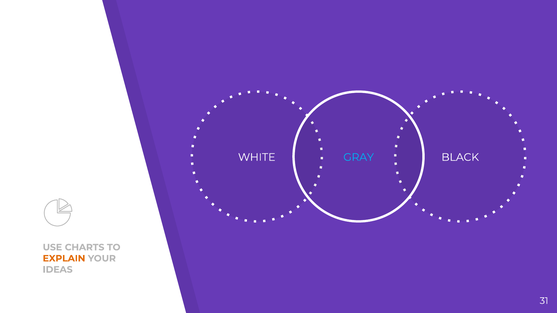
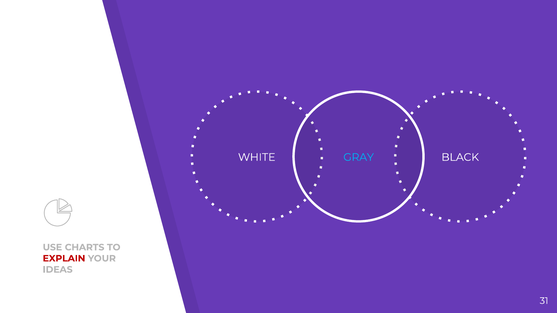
EXPLAIN colour: orange -> red
